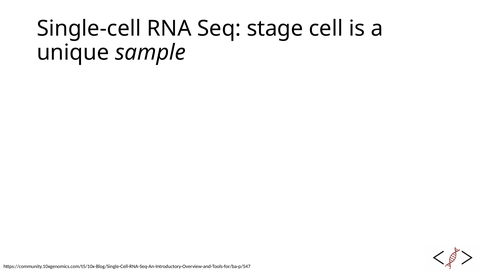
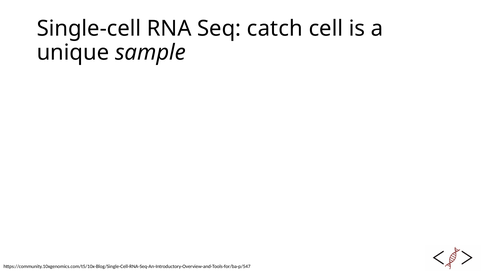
stage: stage -> catch
